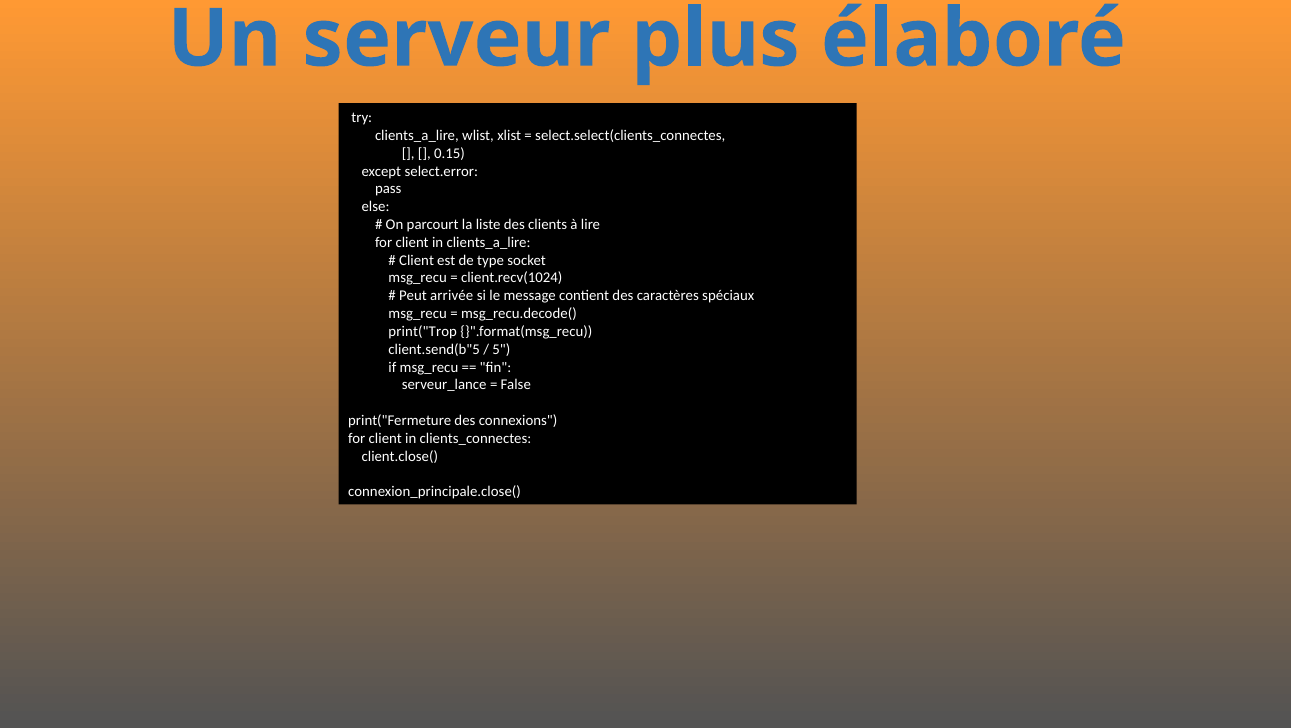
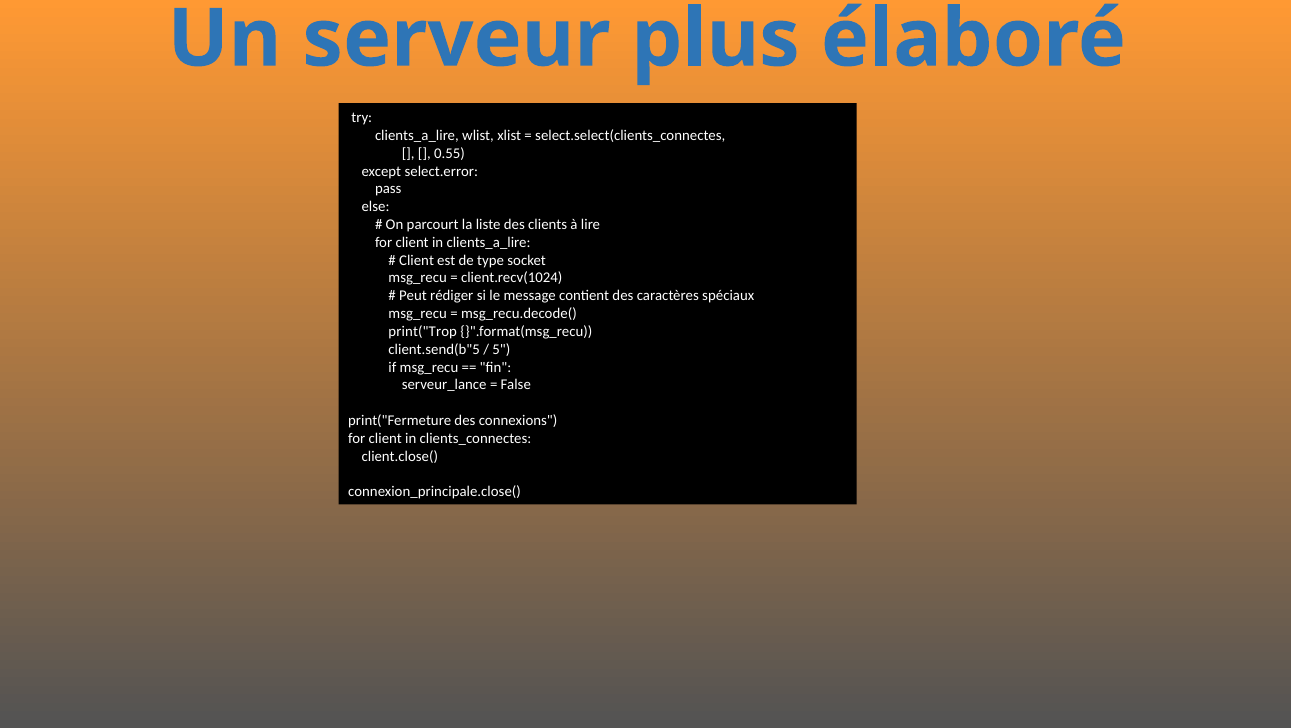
0.15: 0.15 -> 0.55
arrivée: arrivée -> rédiger
